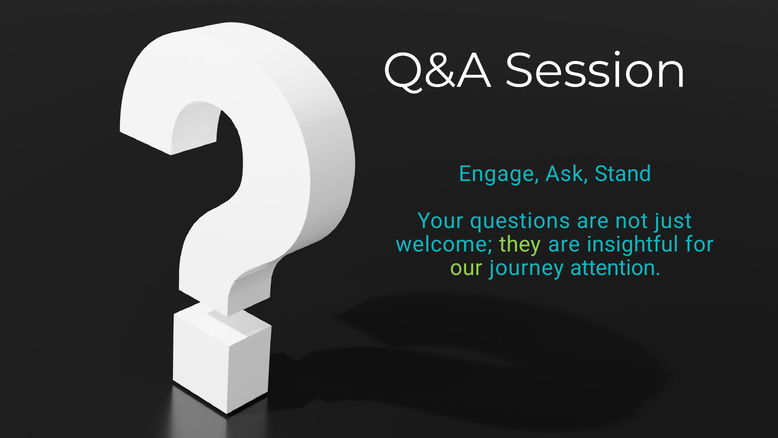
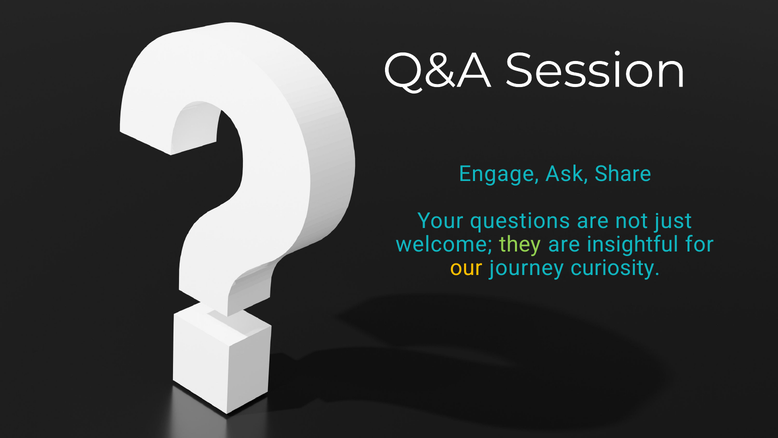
Stand: Stand -> Share
our colour: light green -> yellow
attention: attention -> curiosity
